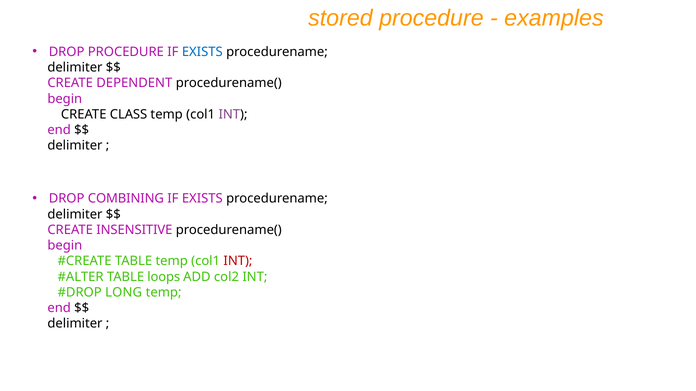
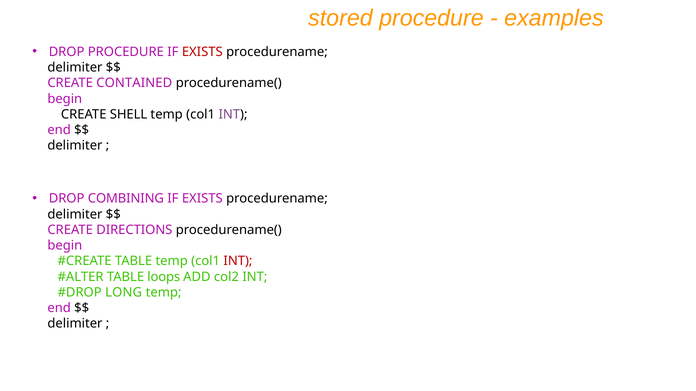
EXISTS at (202, 52) colour: blue -> red
DEPENDENT: DEPENDENT -> CONTAINED
CLASS: CLASS -> SHELL
INSENSITIVE: INSENSITIVE -> DIRECTIONS
